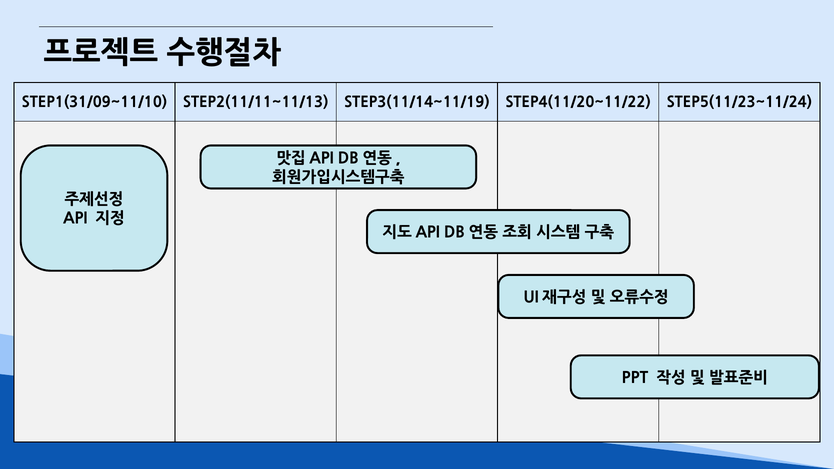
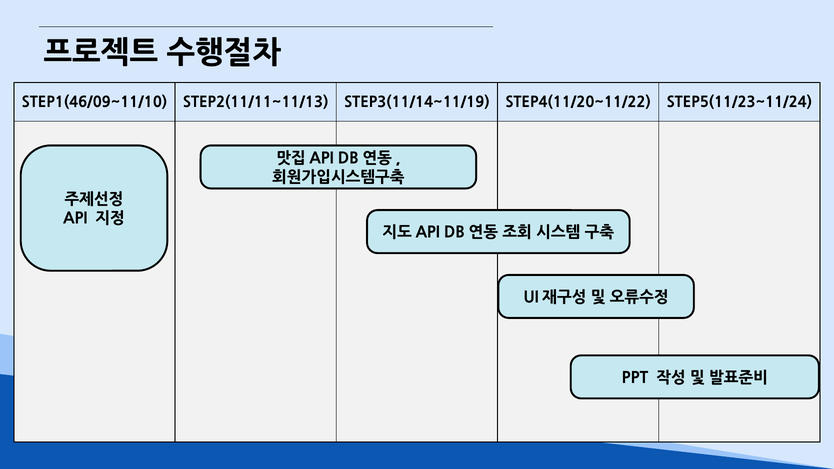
STEP1(31/09~11/10: STEP1(31/09~11/10 -> STEP1(46/09~11/10
